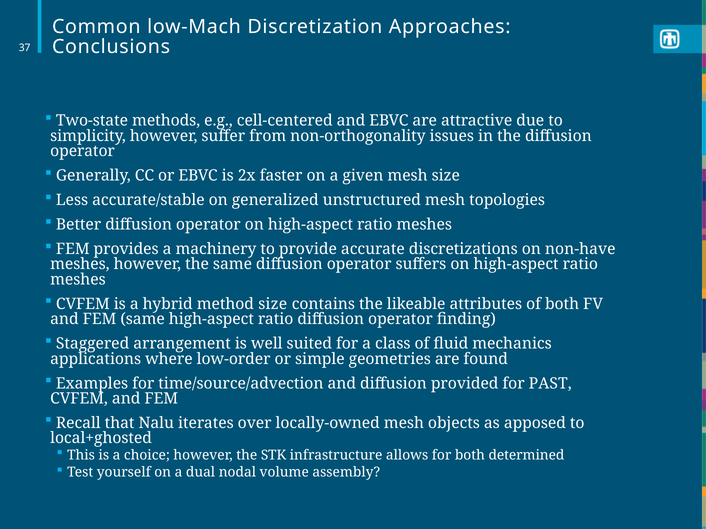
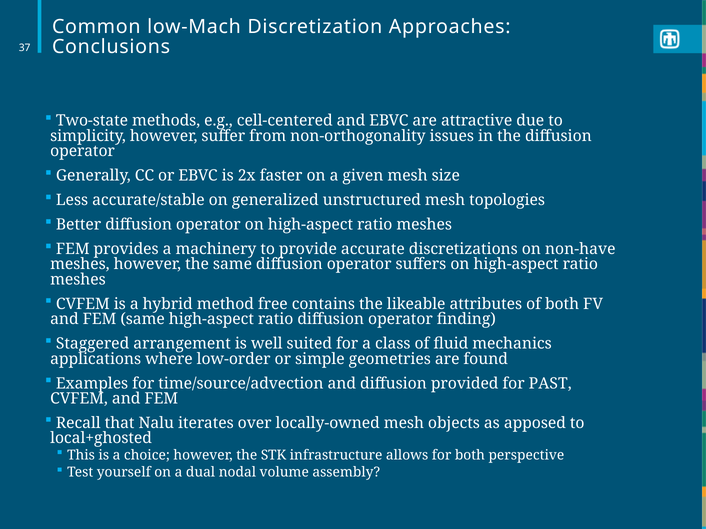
method size: size -> free
determined: determined -> perspective
